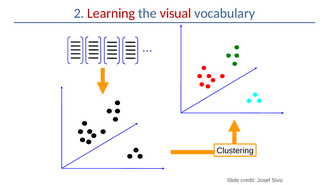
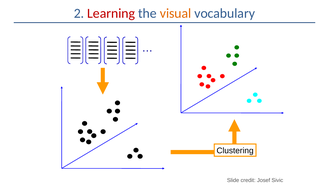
visual colour: red -> orange
